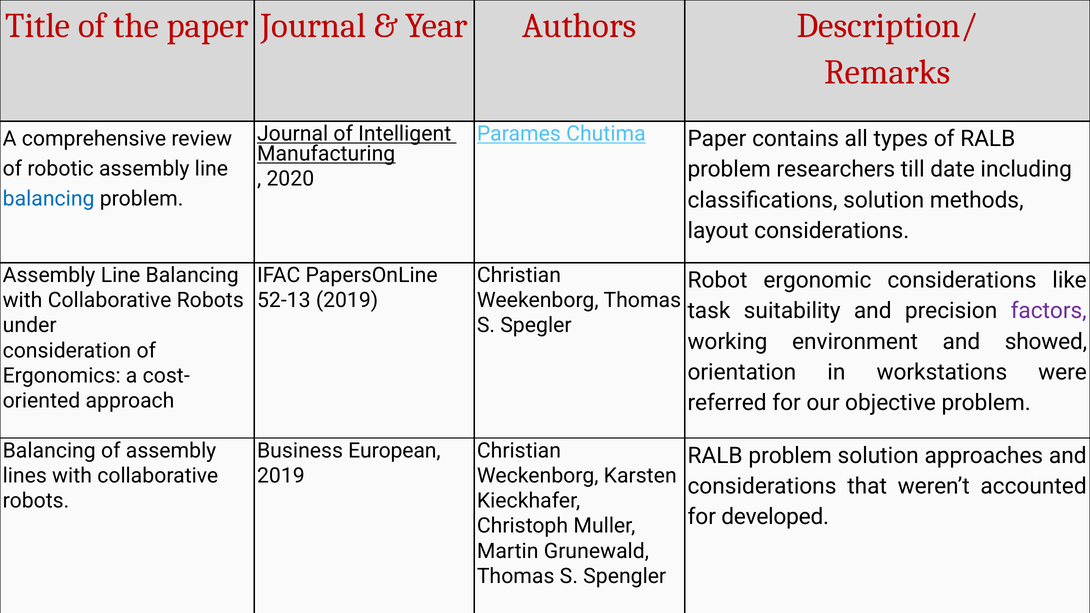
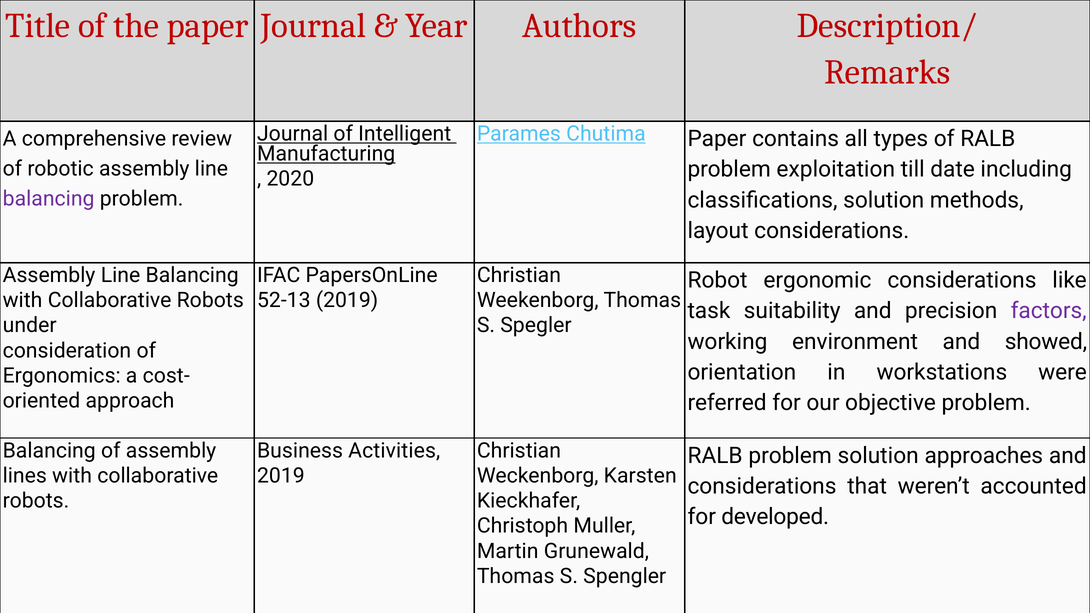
researchers: researchers -> exploitation
balancing at (49, 199) colour: blue -> purple
European: European -> Activities
